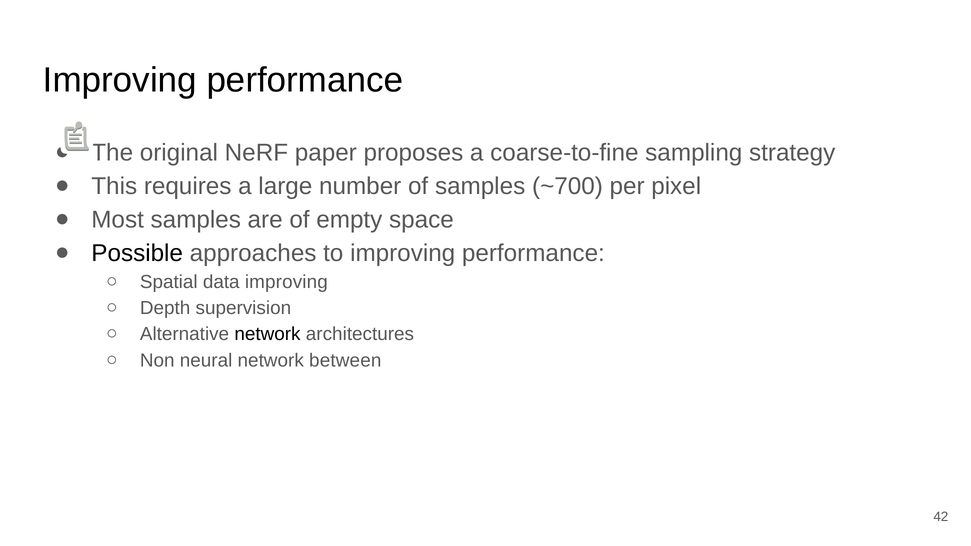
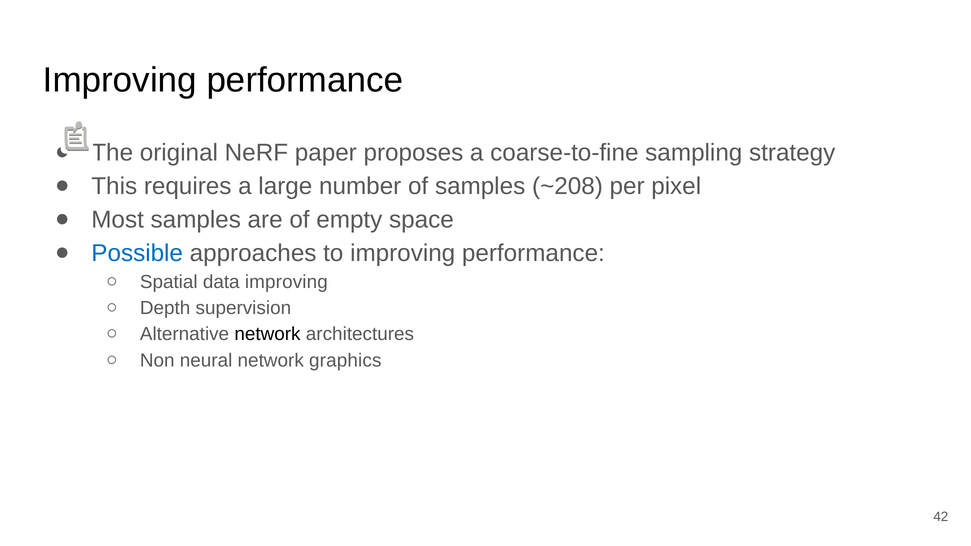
~700: ~700 -> ~208
Possible colour: black -> blue
between: between -> graphics
